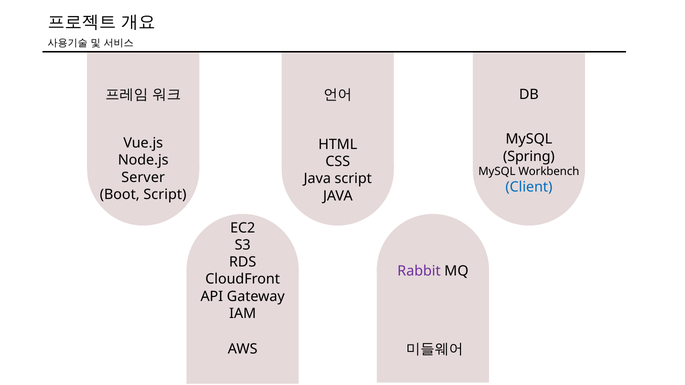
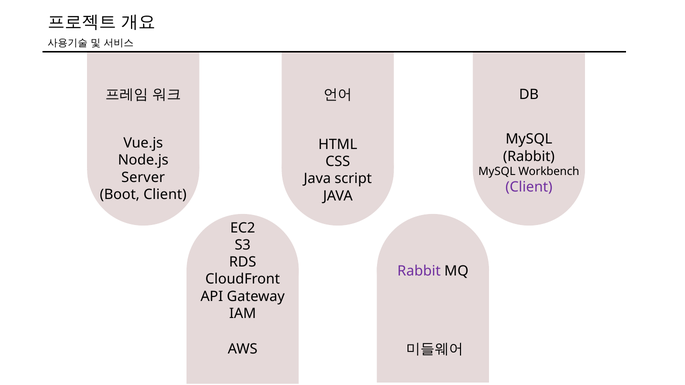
Spring at (529, 156): Spring -> Rabbit
Client at (529, 187) colour: blue -> purple
Boot Script: Script -> Client
